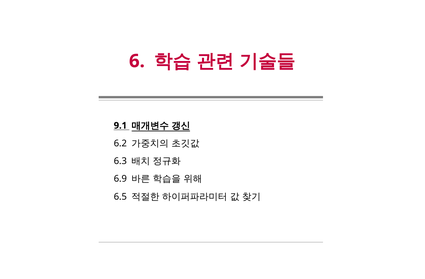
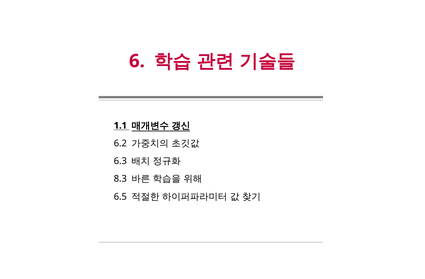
9.1: 9.1 -> 1.1
6.9: 6.9 -> 8.3
